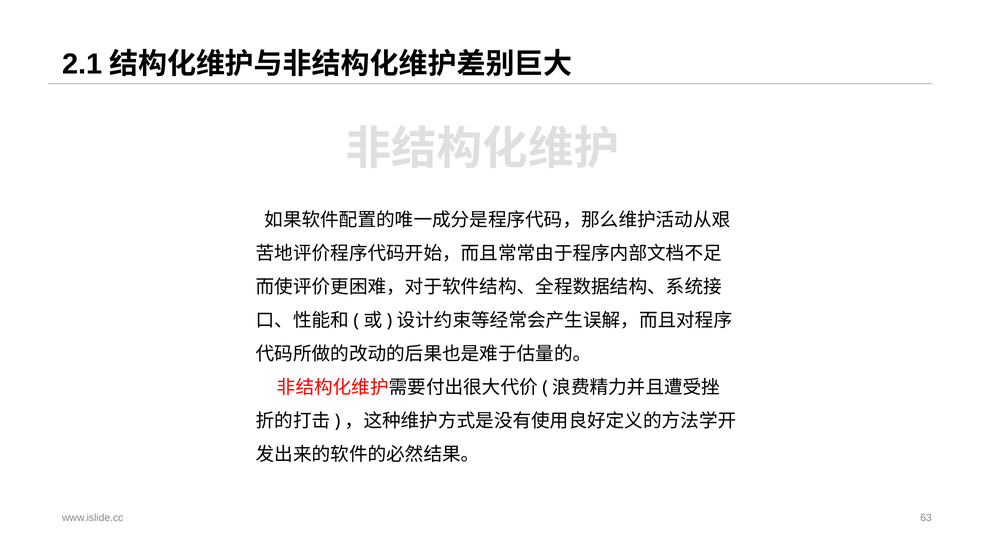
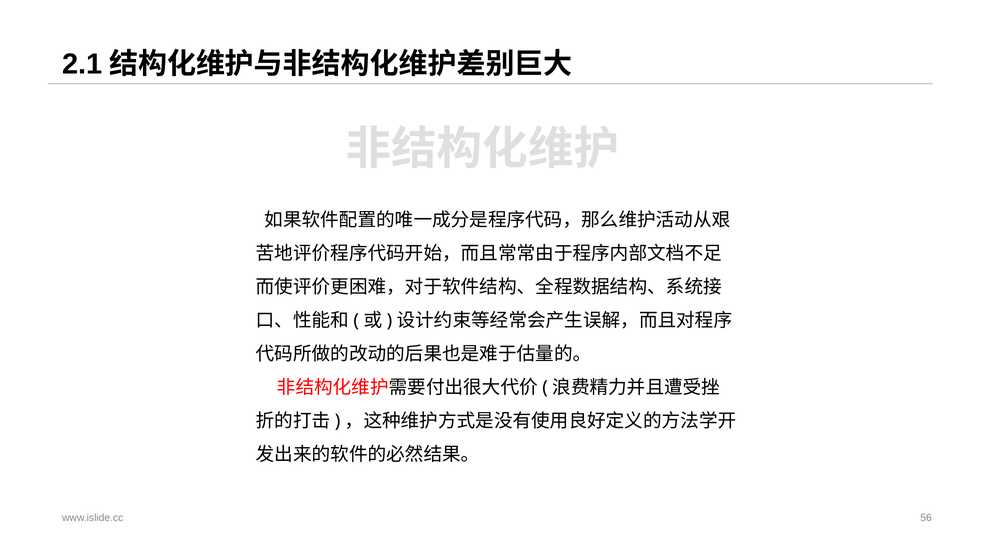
63: 63 -> 56
